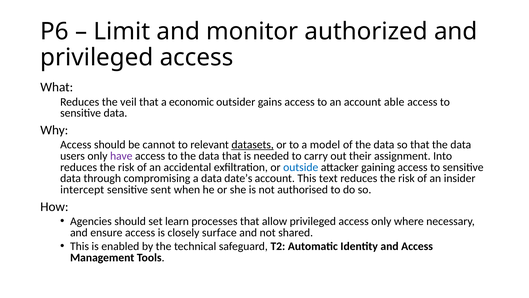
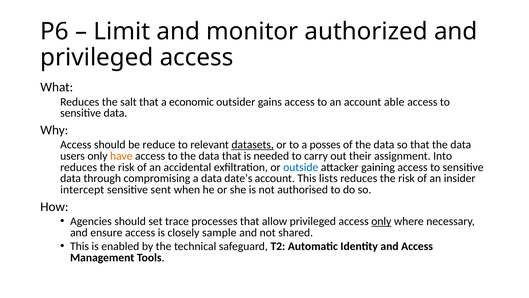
veil: veil -> salt
cannot: cannot -> reduce
model: model -> posses
have colour: purple -> orange
text: text -> lists
learn: learn -> trace
only at (381, 221) underline: none -> present
surface: surface -> sample
